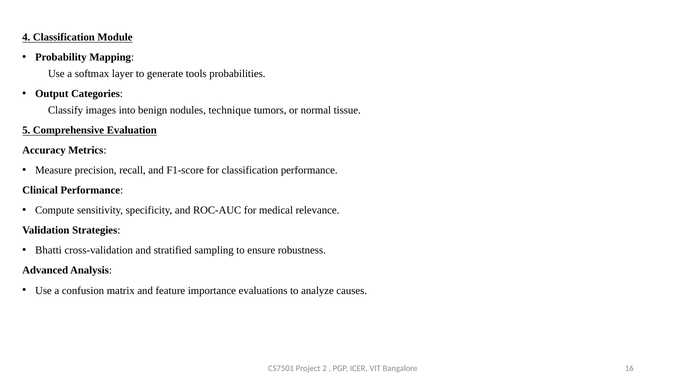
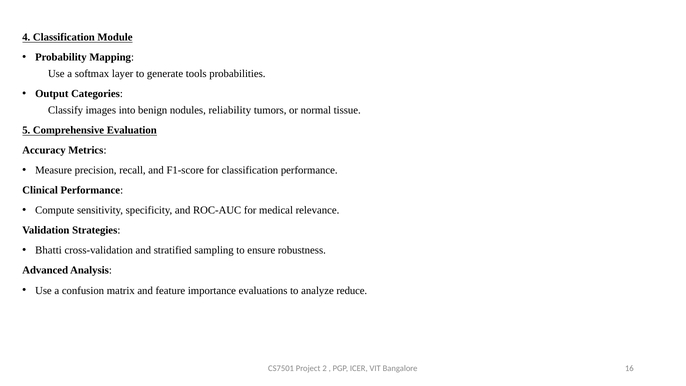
technique: technique -> reliability
causes: causes -> reduce
